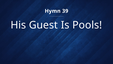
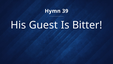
Pools: Pools -> Bitter
